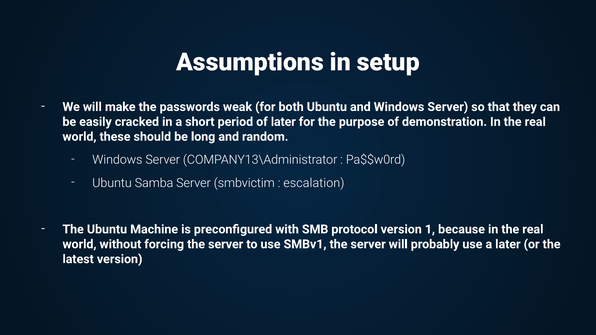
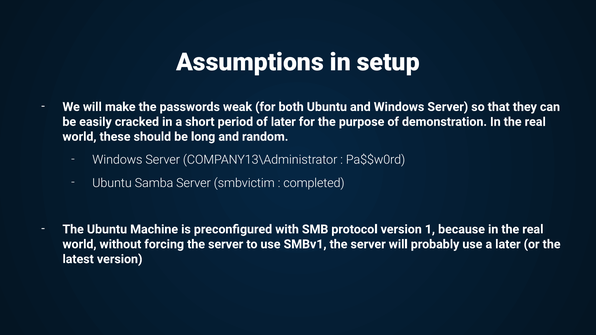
escalation: escalation -> completed
